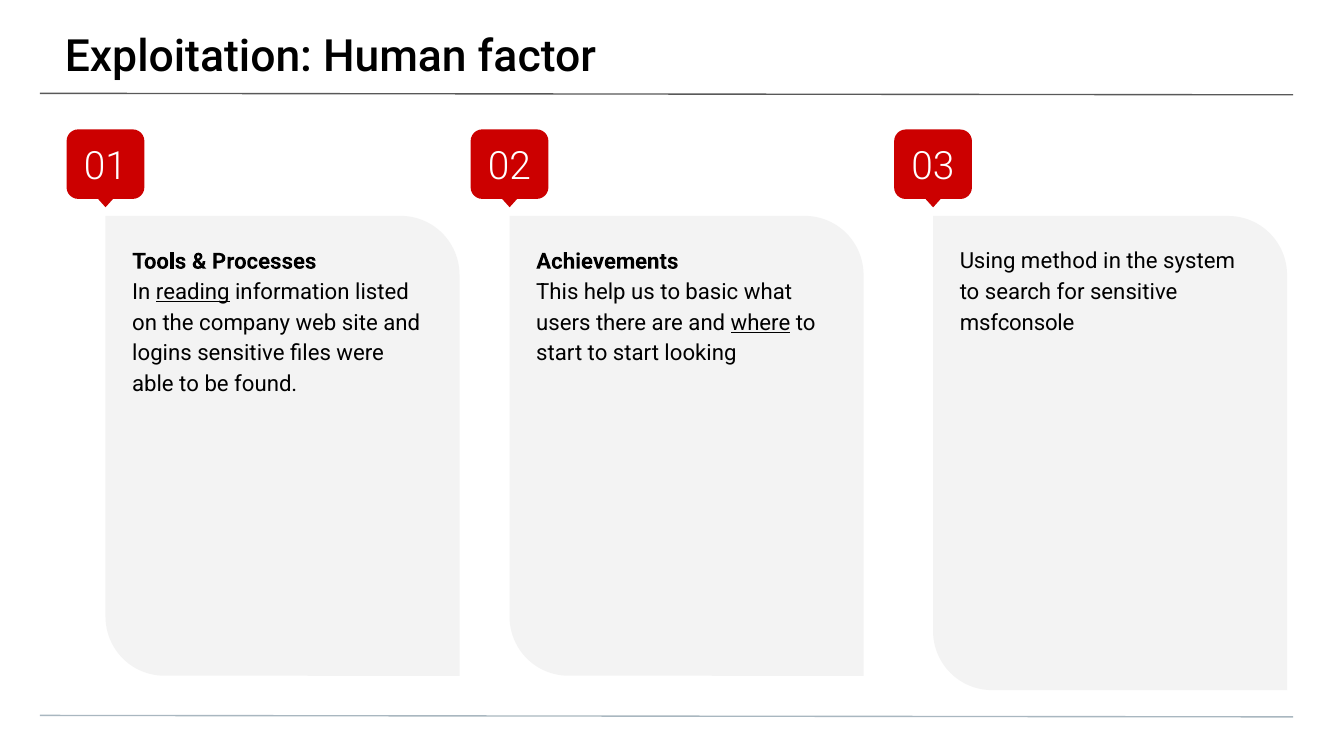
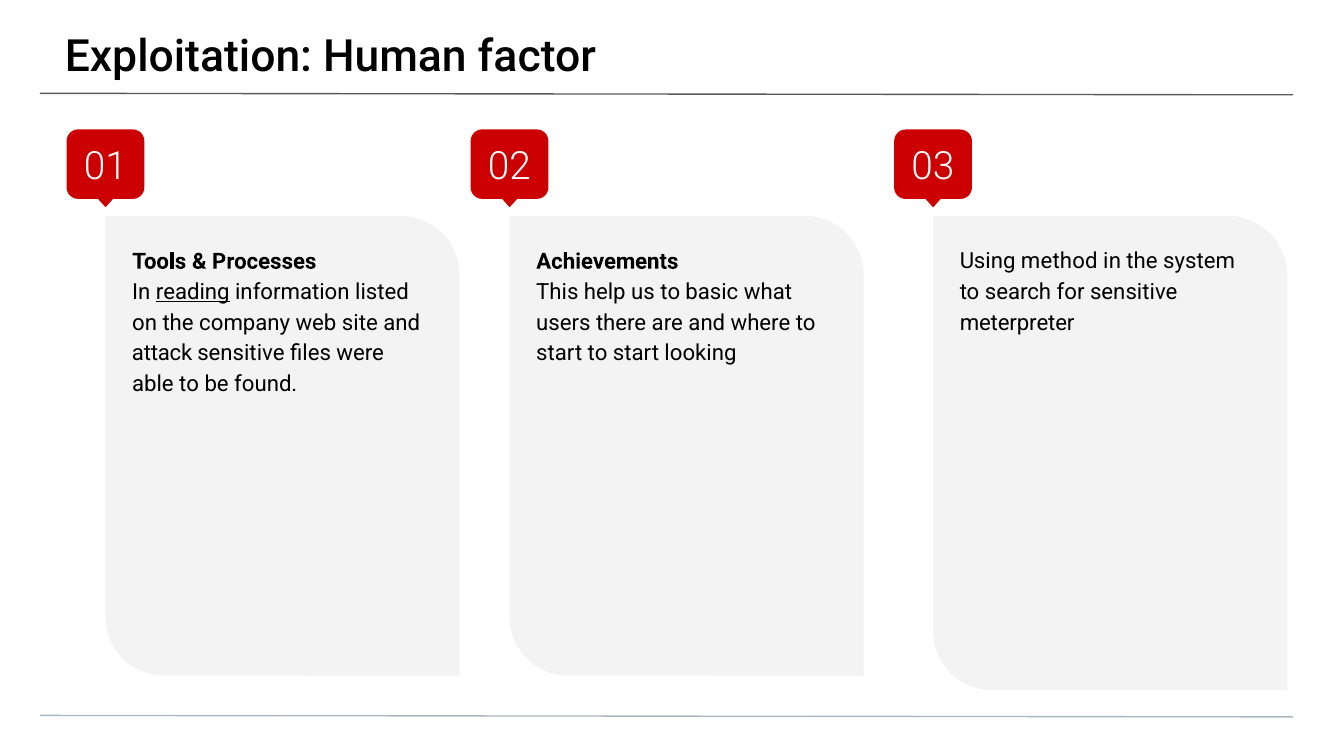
where underline: present -> none
msfconsole: msfconsole -> meterpreter
logins: logins -> attack
